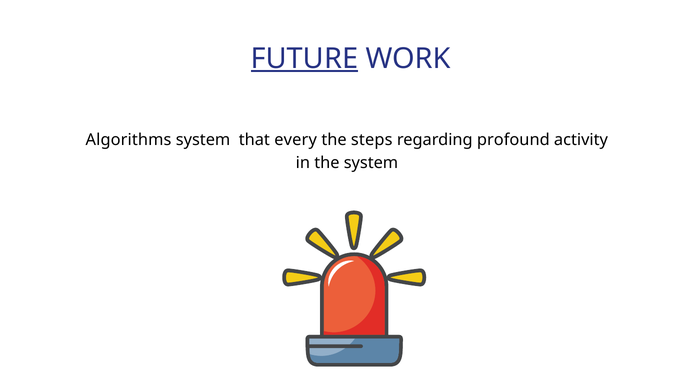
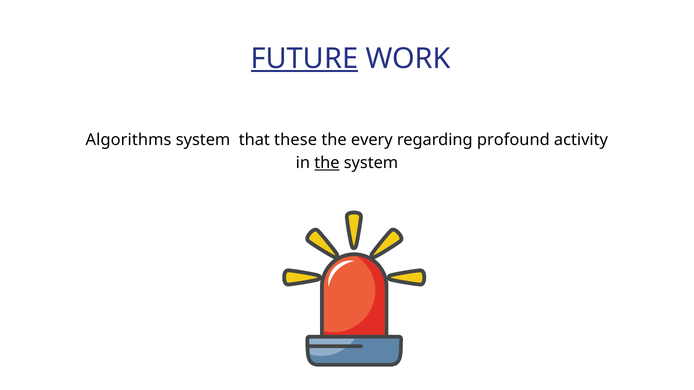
every: every -> these
steps: steps -> every
the at (327, 163) underline: none -> present
